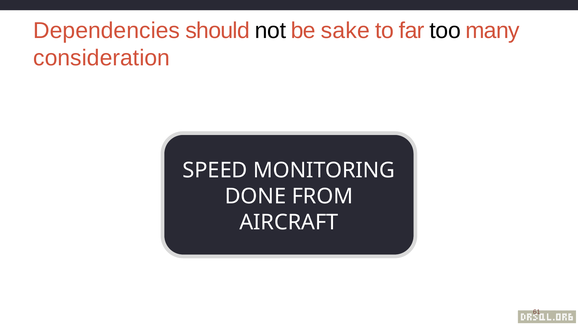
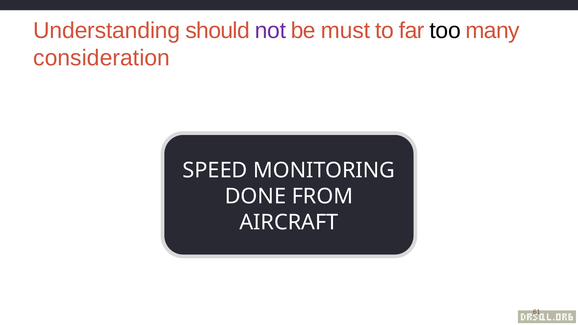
Dependencies: Dependencies -> Understanding
not colour: black -> purple
sake: sake -> must
